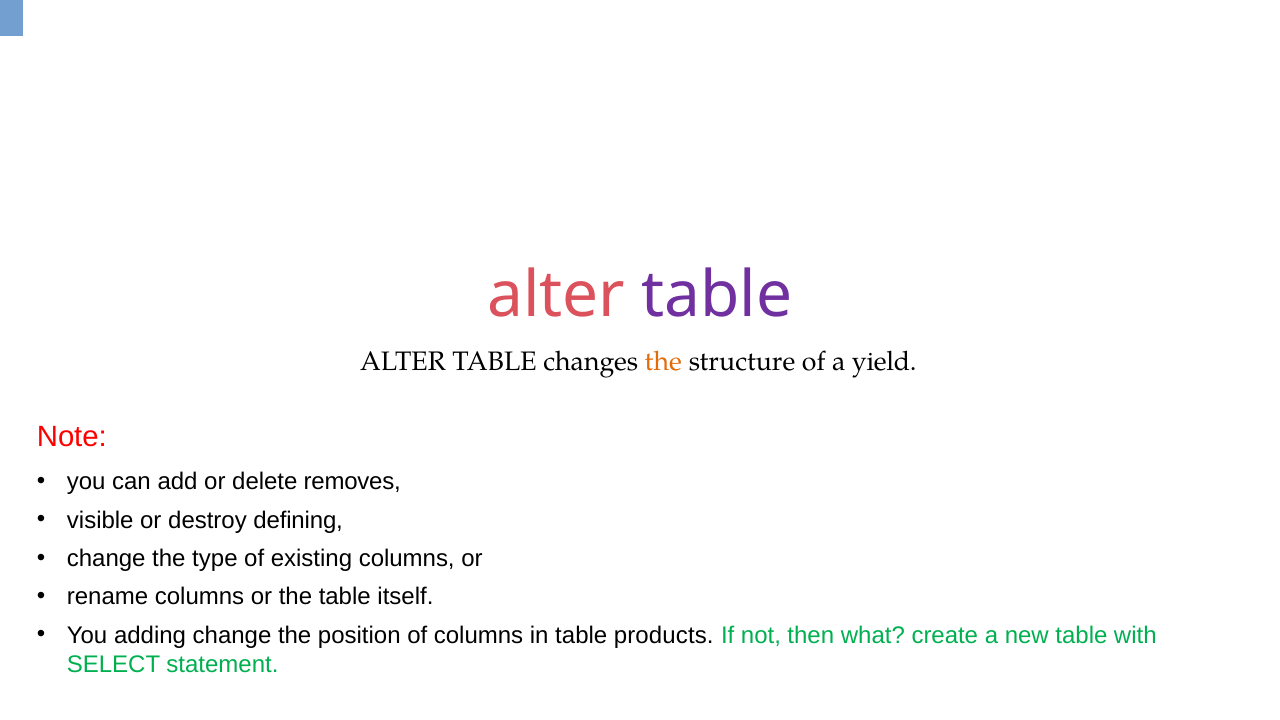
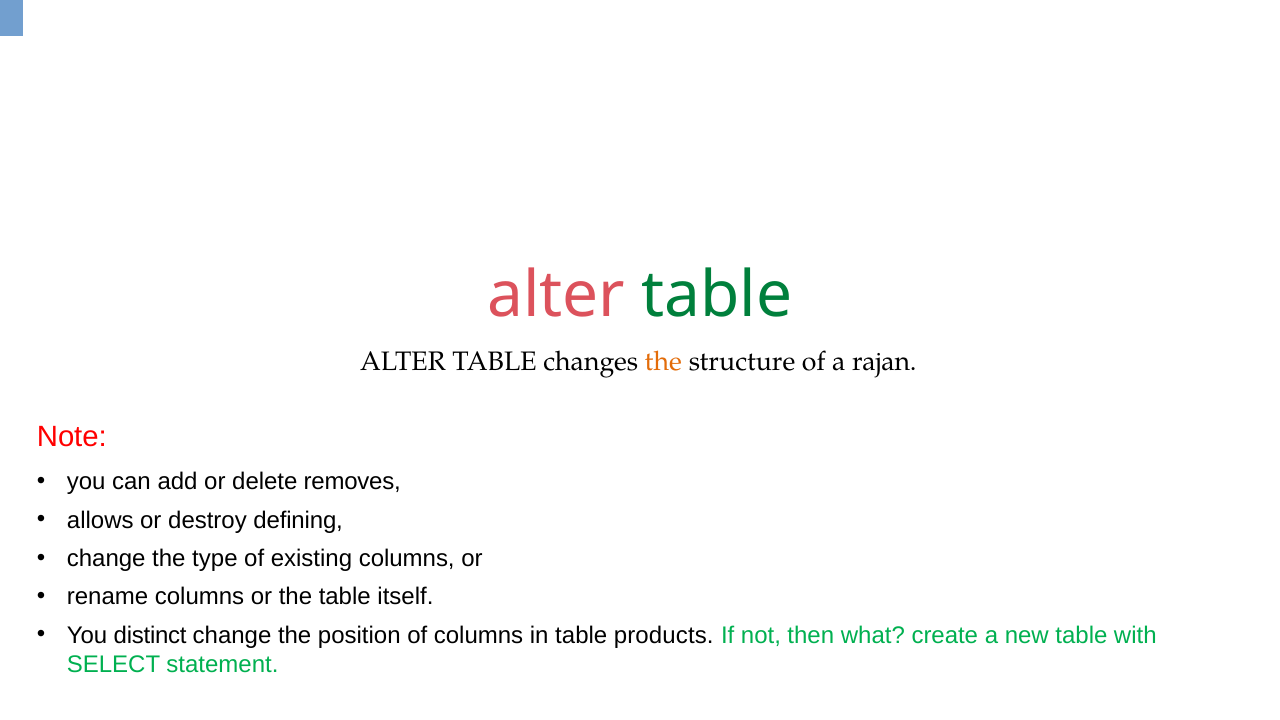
table at (717, 296) colour: purple -> green
yield: yield -> rajan
visible: visible -> allows
adding: adding -> distinct
